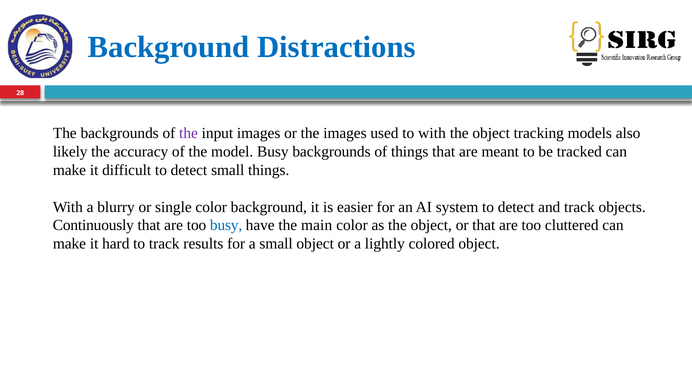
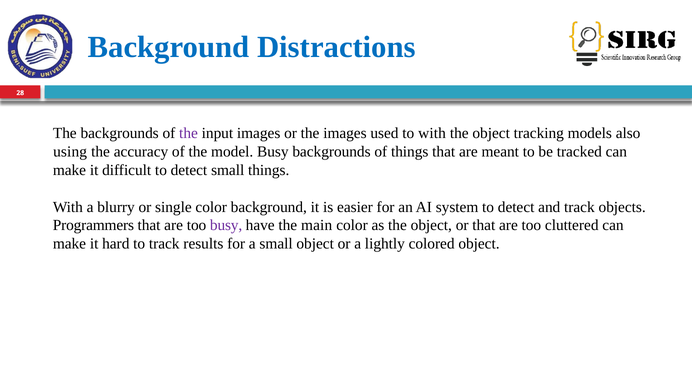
likely: likely -> using
Continuously: Continuously -> Programmers
busy at (226, 226) colour: blue -> purple
